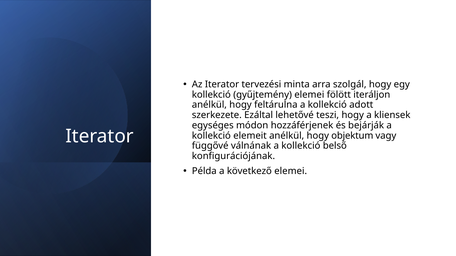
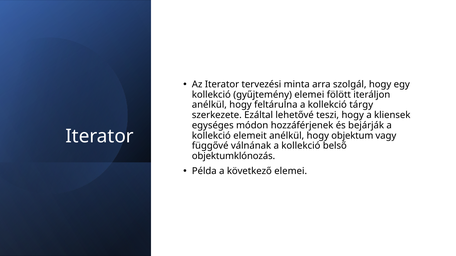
adott: adott -> tárgy
konfigurációjának: konfigurációjának -> objektumklónozás
